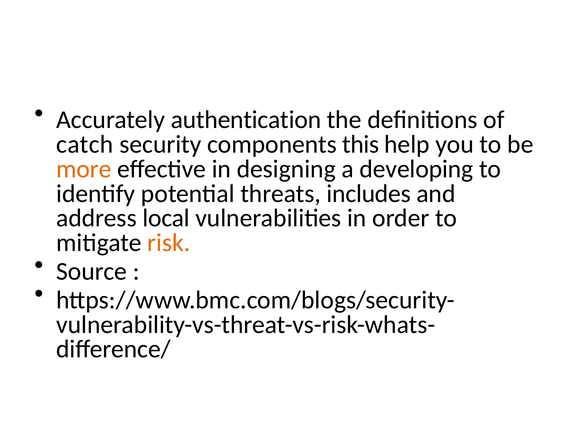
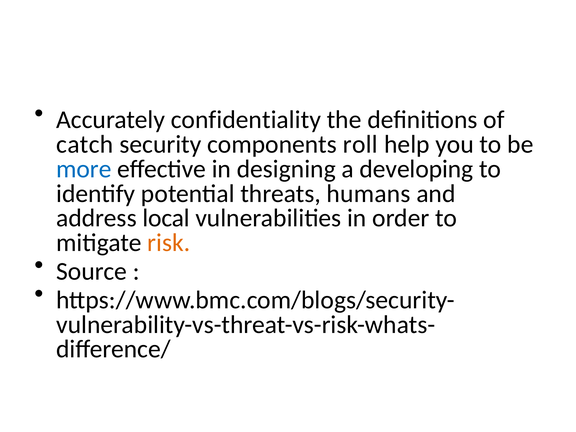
authentication: authentication -> confidentiality
this: this -> roll
more colour: orange -> blue
includes: includes -> humans
